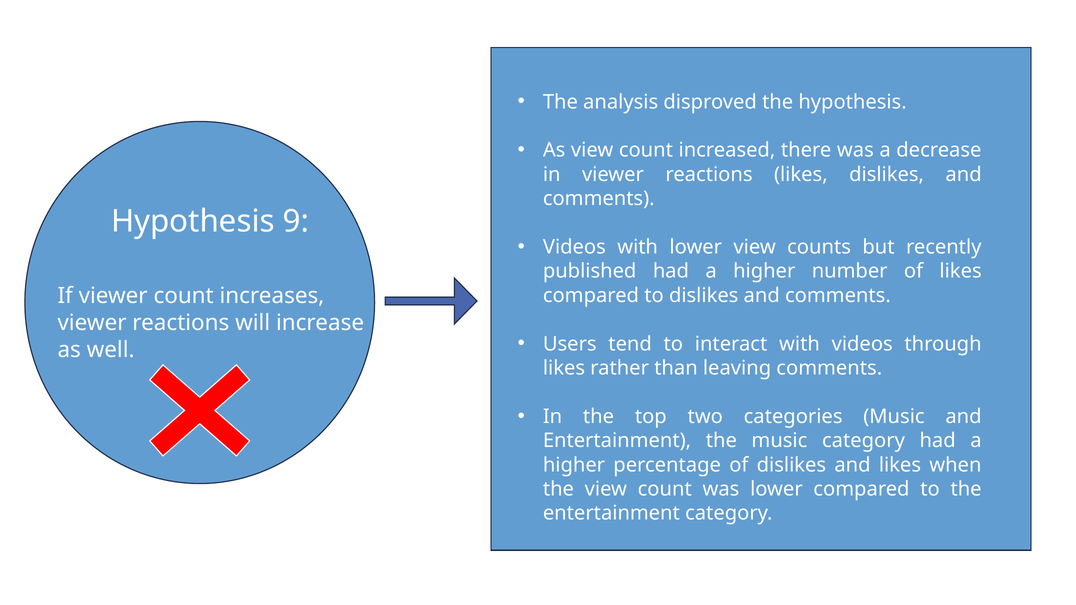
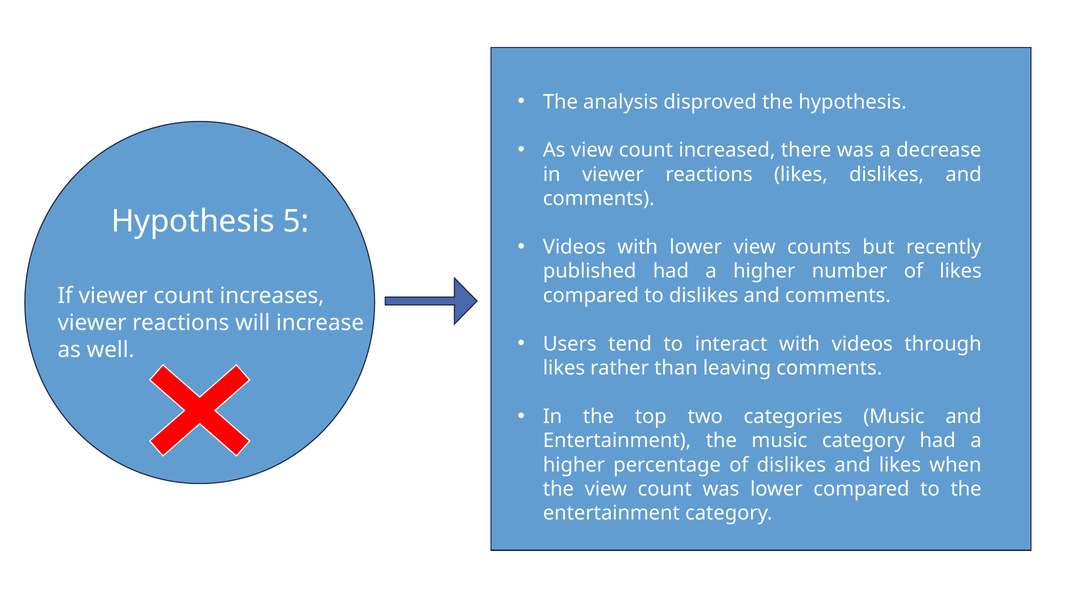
9: 9 -> 5
